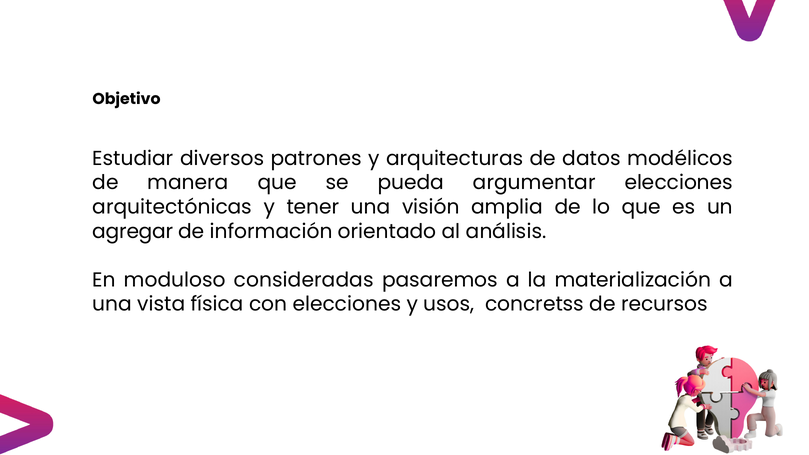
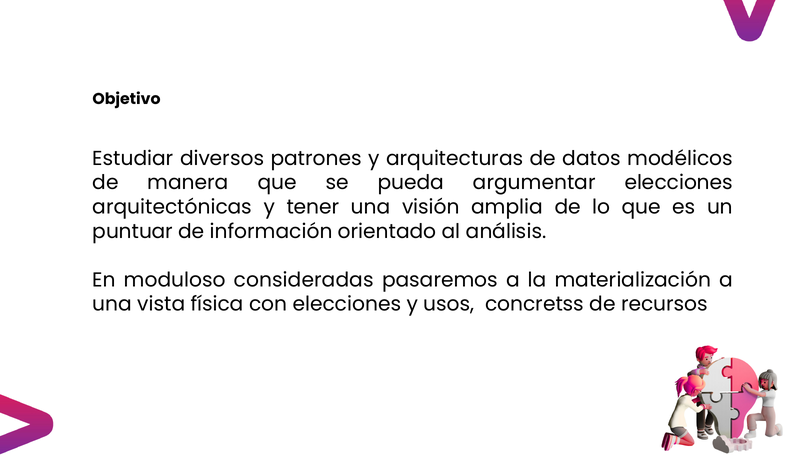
agregar: agregar -> puntuar
